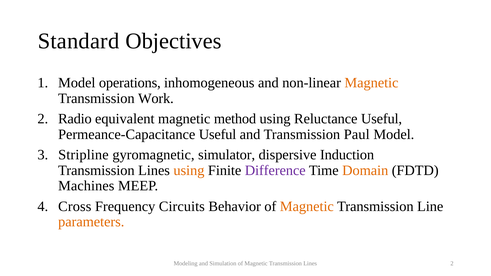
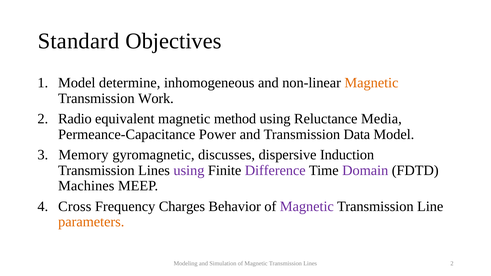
operations: operations -> determine
Reluctance Useful: Useful -> Media
Permeance-Capacitance Useful: Useful -> Power
Paul: Paul -> Data
Stripline: Stripline -> Memory
simulator: simulator -> discusses
using at (189, 170) colour: orange -> purple
Domain colour: orange -> purple
Circuits: Circuits -> Charges
Magnetic at (307, 206) colour: orange -> purple
